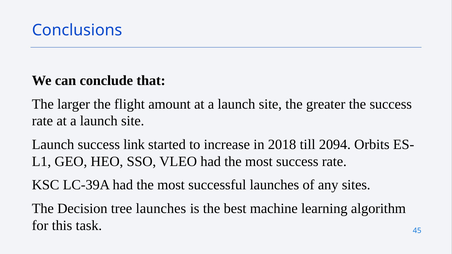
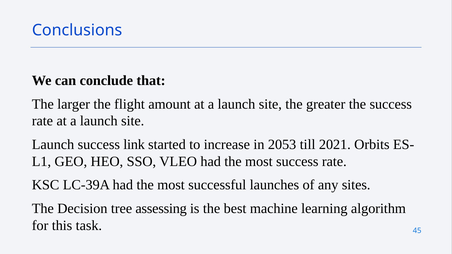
2018: 2018 -> 2053
2094: 2094 -> 2021
tree launches: launches -> assessing
